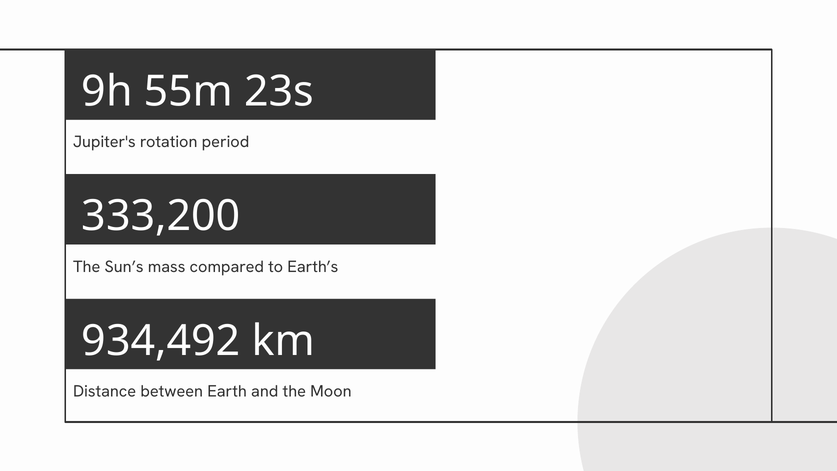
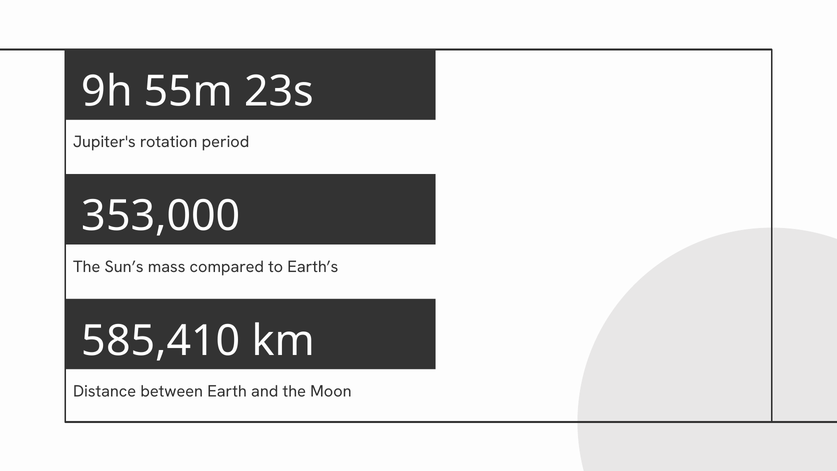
333,200: 333,200 -> 353,000
934,492: 934,492 -> 585,410
